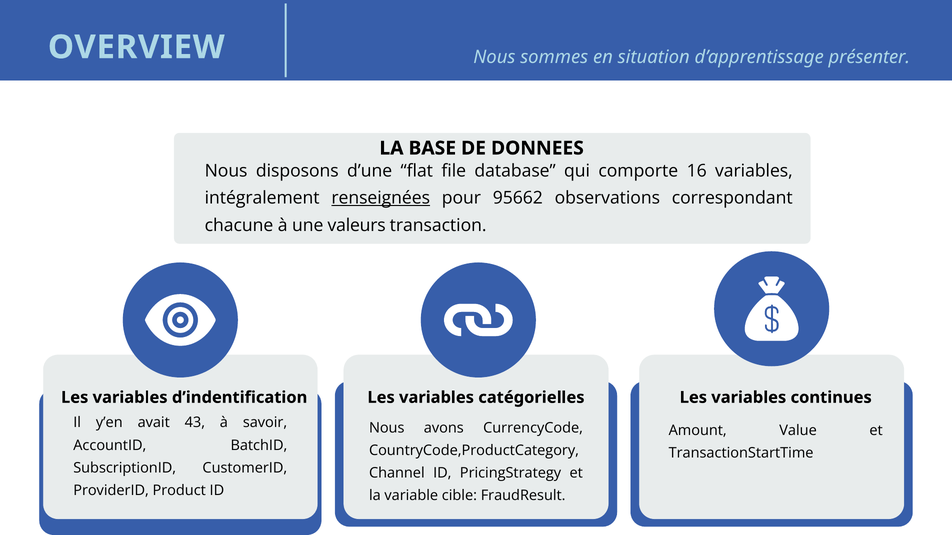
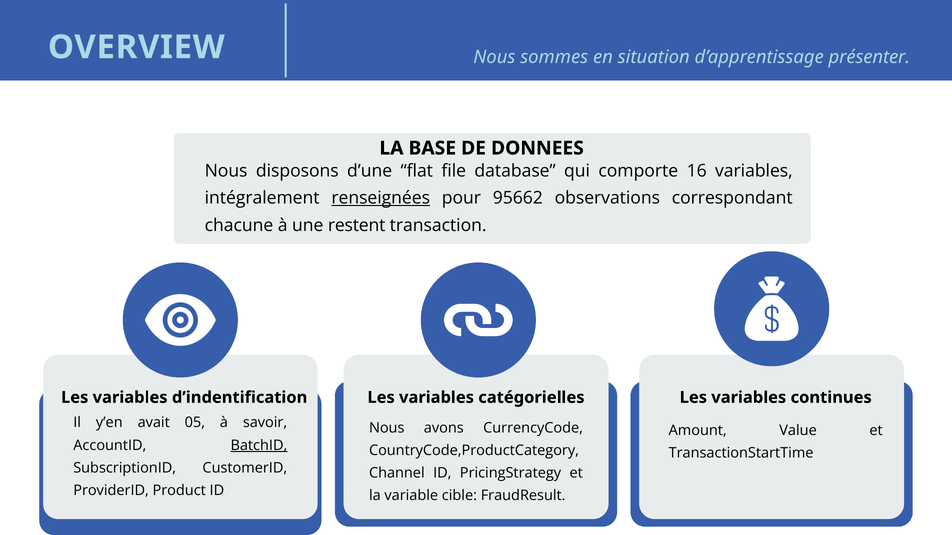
valeurs: valeurs -> restent
43: 43 -> 05
BatchID underline: none -> present
